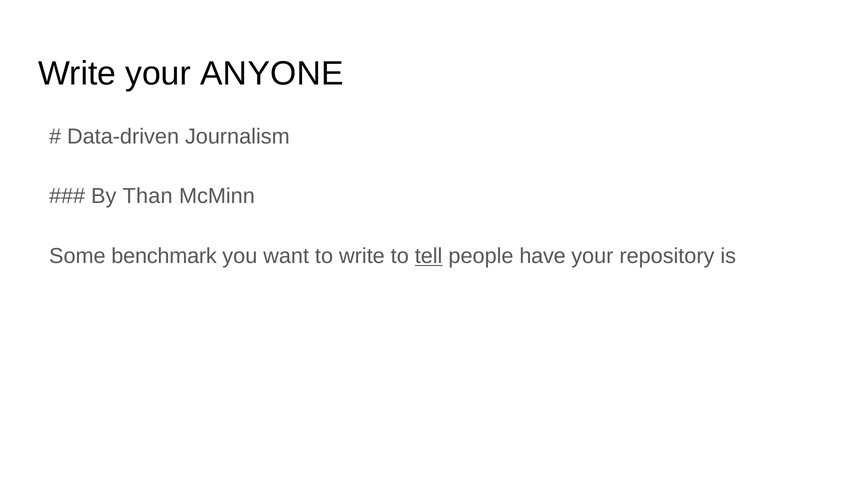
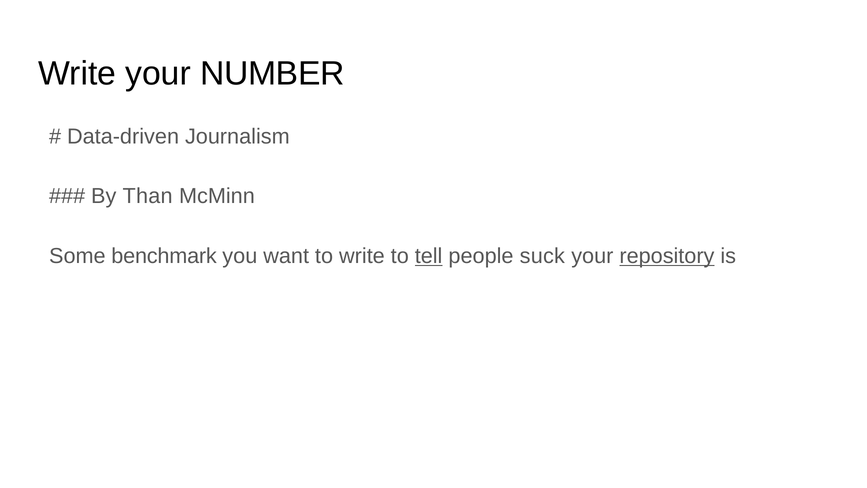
ANYONE: ANYONE -> NUMBER
have: have -> suck
repository underline: none -> present
